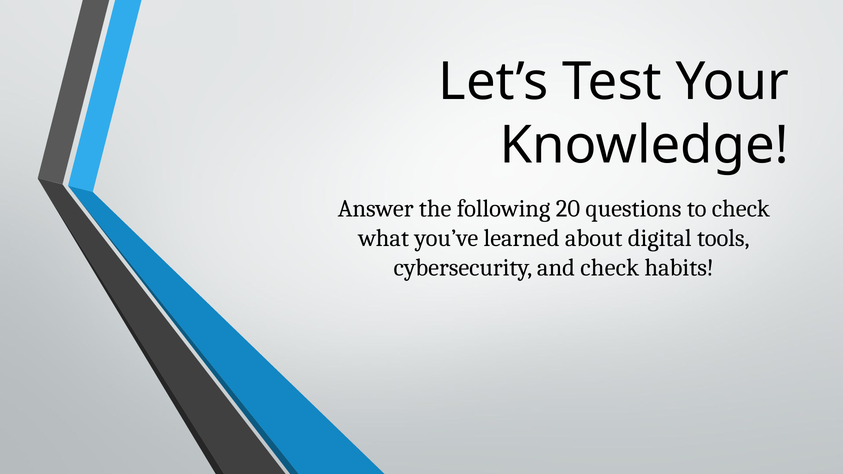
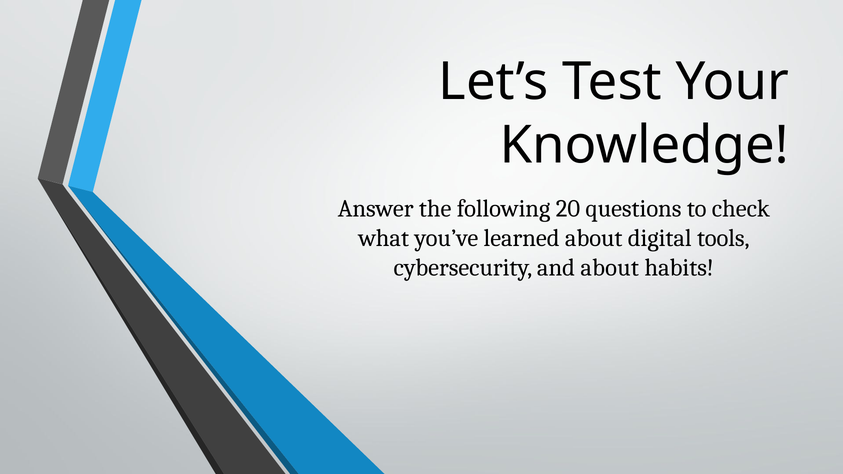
and check: check -> about
